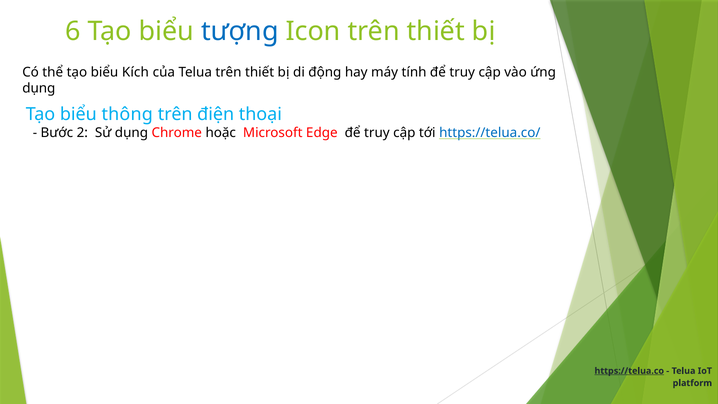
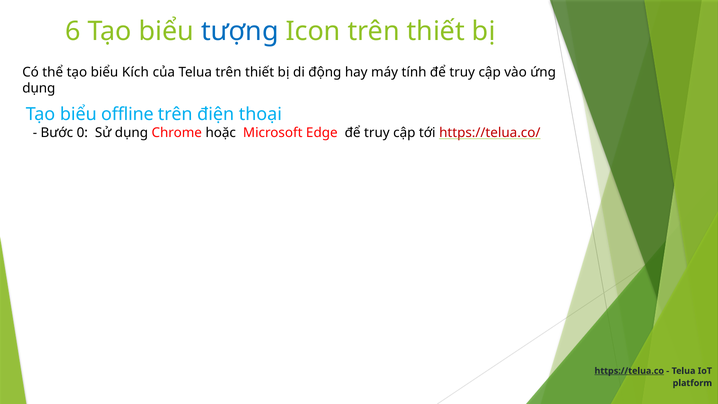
thông: thông -> offline
2: 2 -> 0
https://telua.co/ colour: blue -> red
